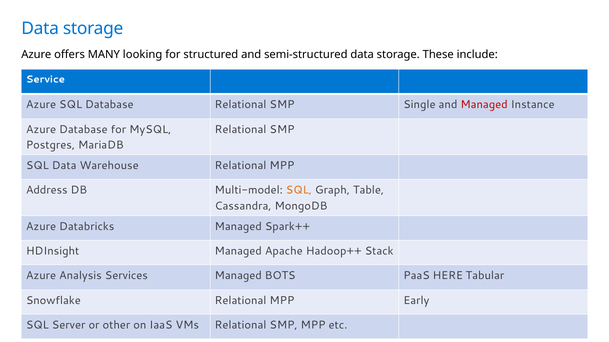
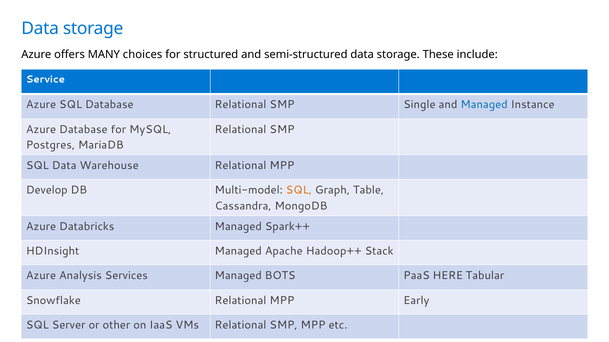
looking: looking -> choices
Managed at (484, 105) colour: red -> blue
Address: Address -> Develop
